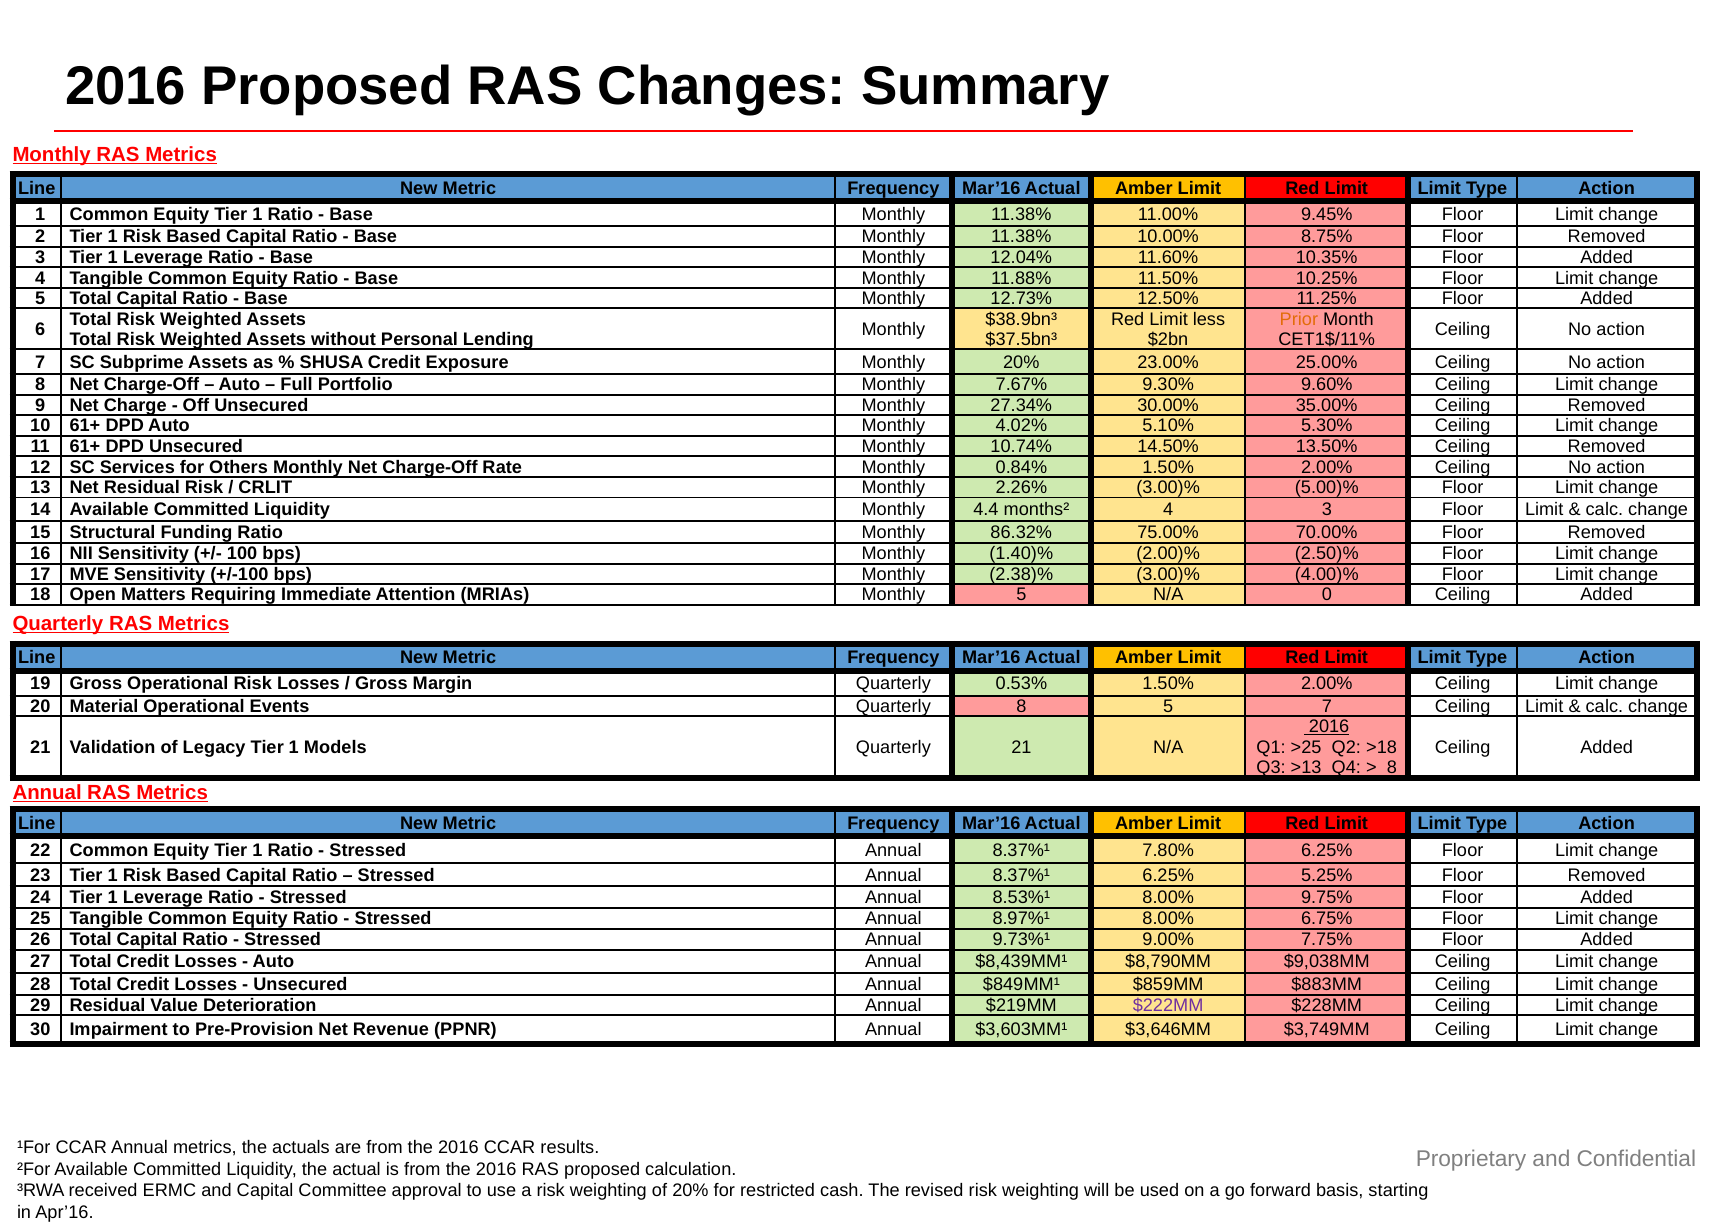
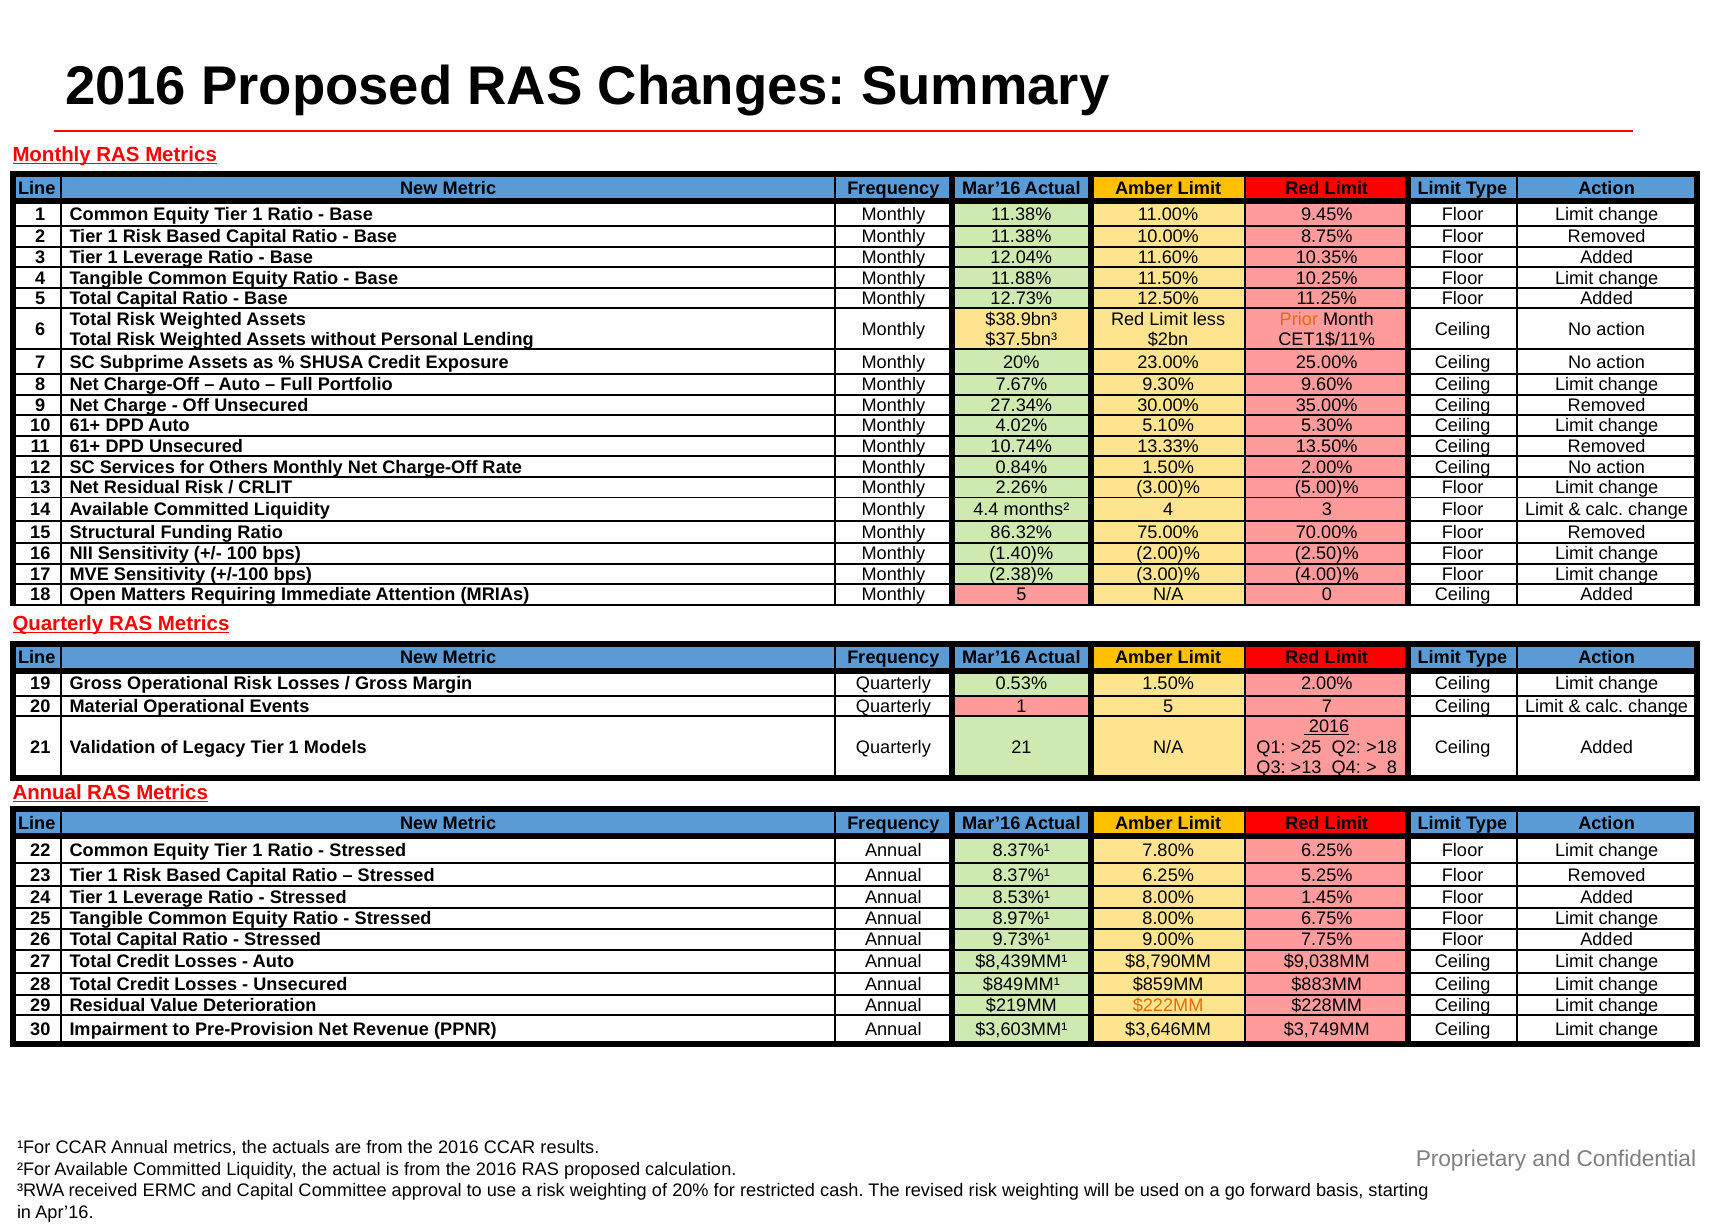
14.50%: 14.50% -> 13.33%
Quarterly 8: 8 -> 1
9.75%: 9.75% -> 1.45%
$222MM colour: purple -> orange
